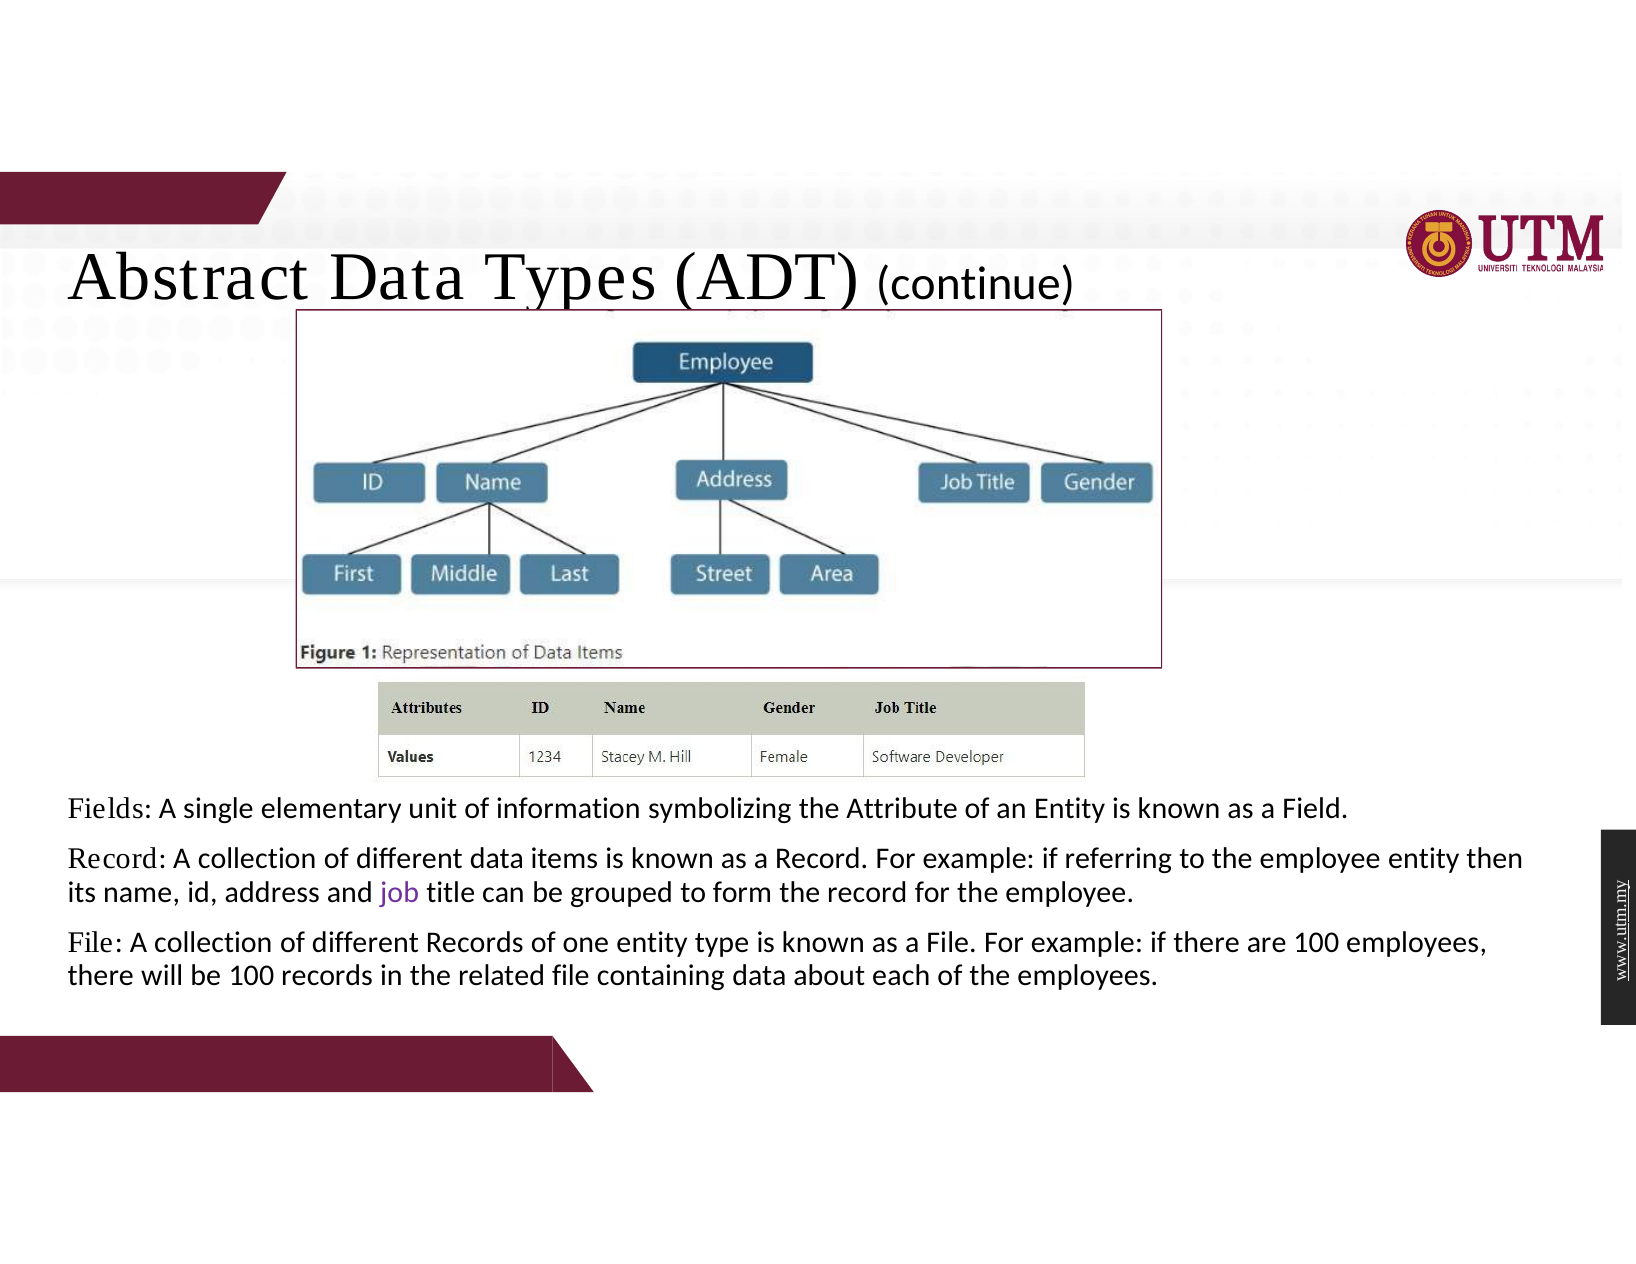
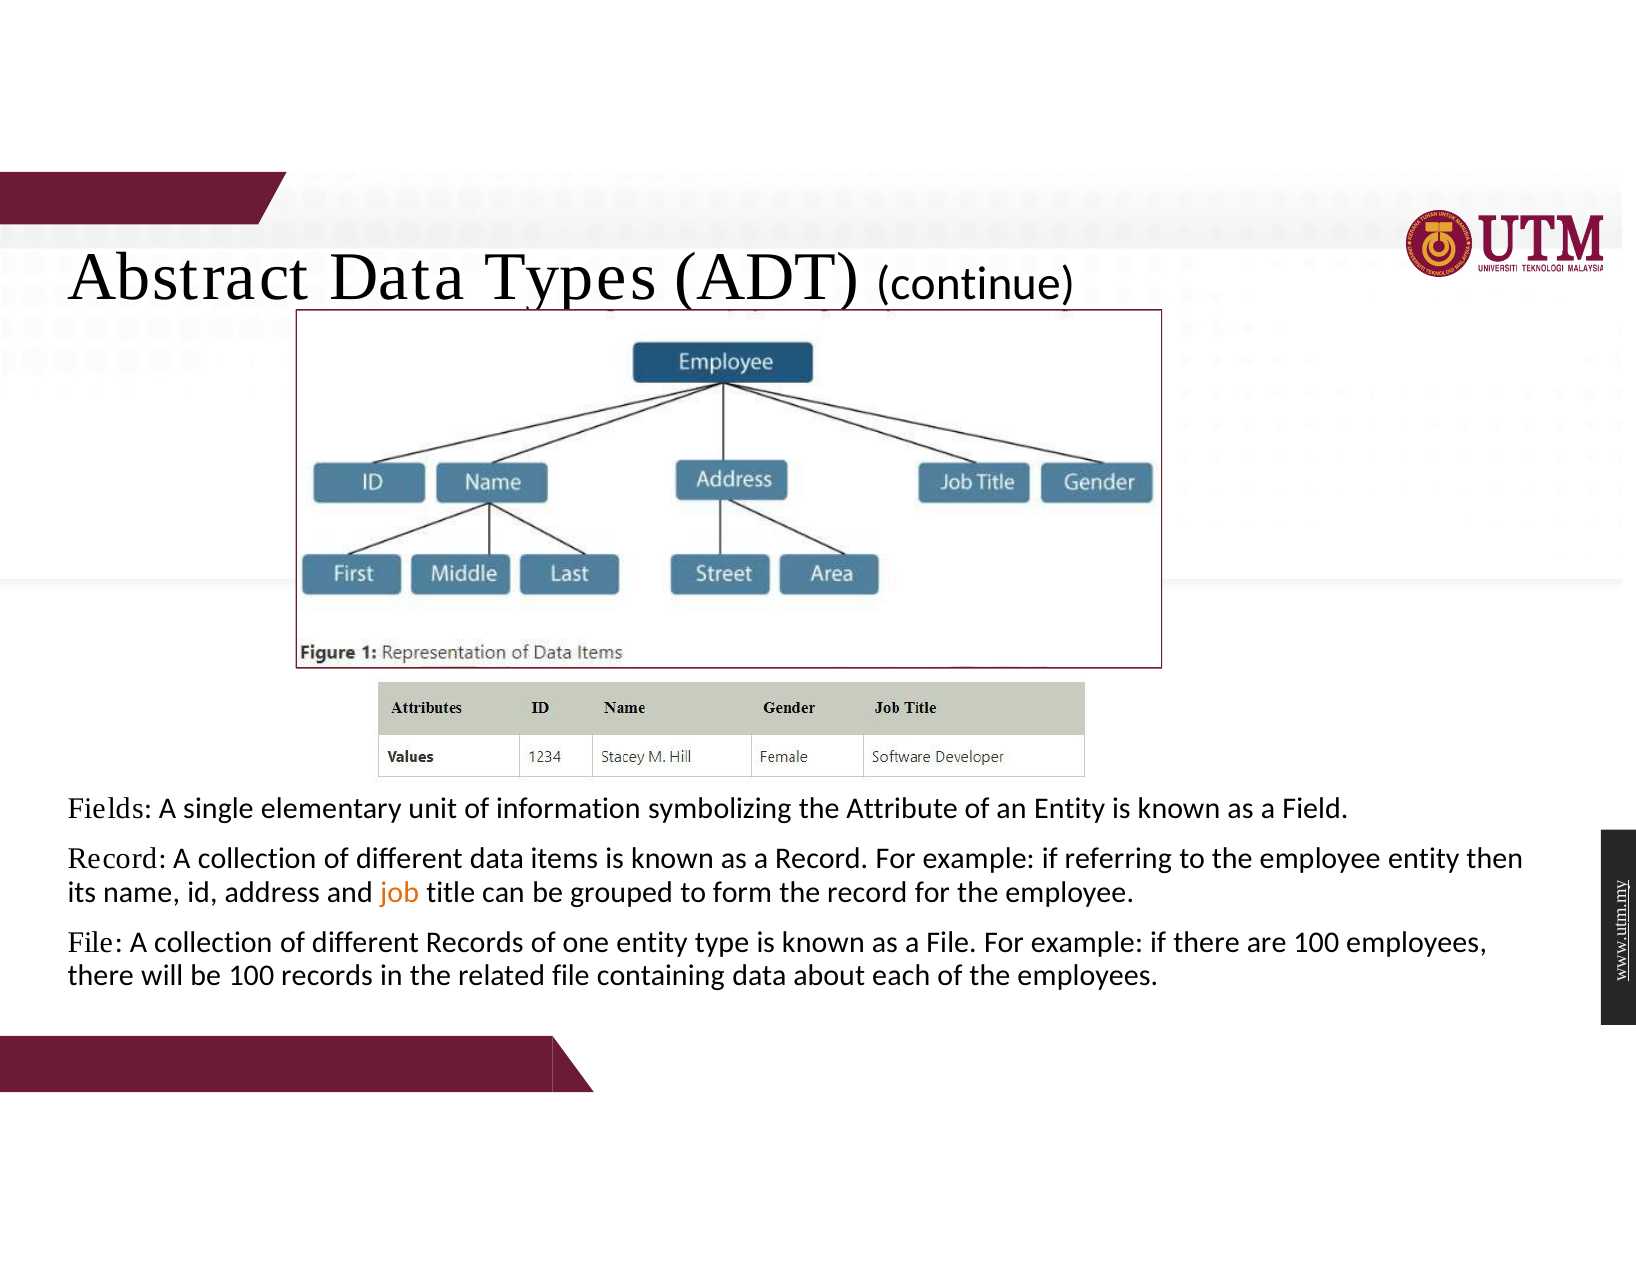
job colour: purple -> orange
